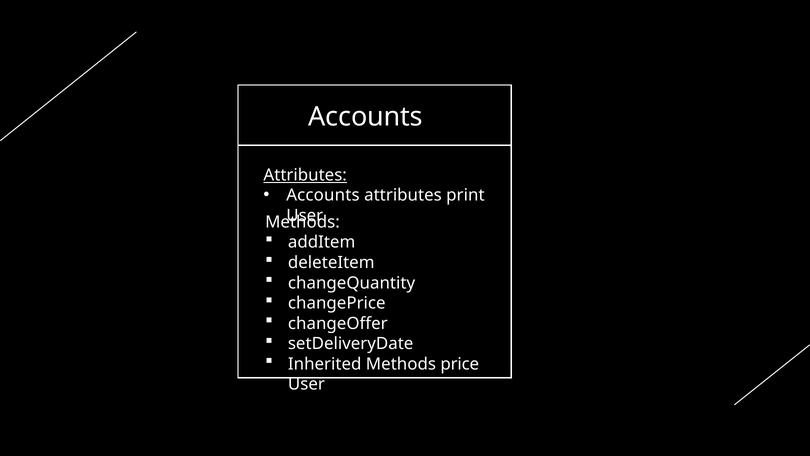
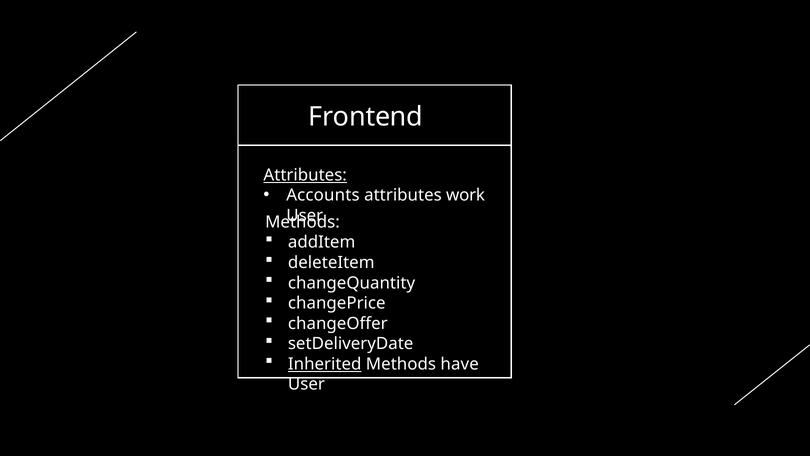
Accounts at (366, 117): Accounts -> Frontend
print: print -> work
Inherited underline: none -> present
price: price -> have
